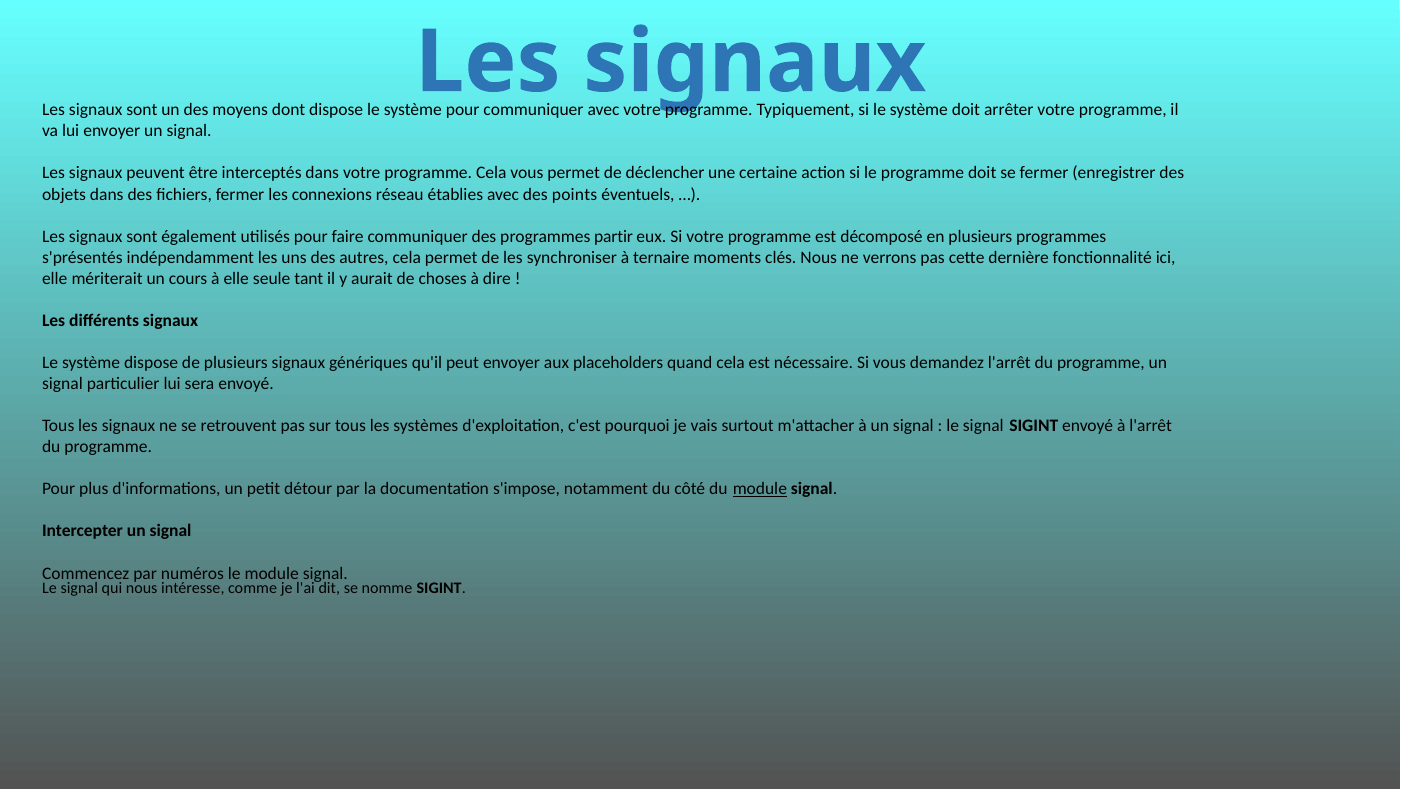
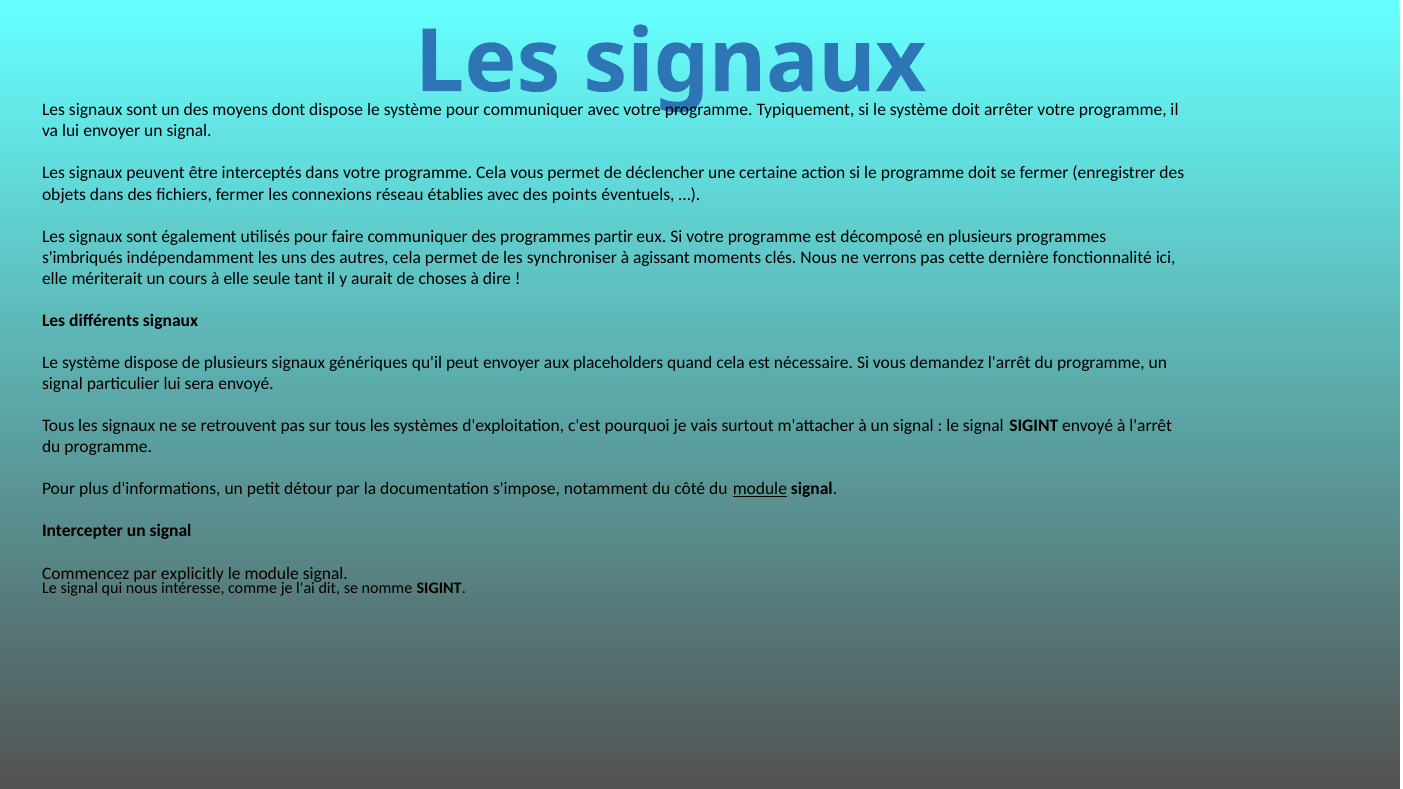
s'présentés: s'présentés -> s'imbriqués
ternaire: ternaire -> agissant
numéros: numéros -> explicitly
